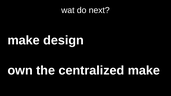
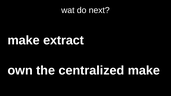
design: design -> extract
